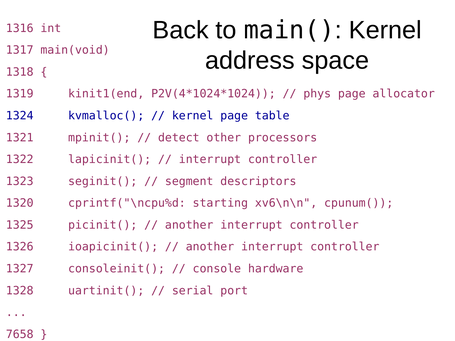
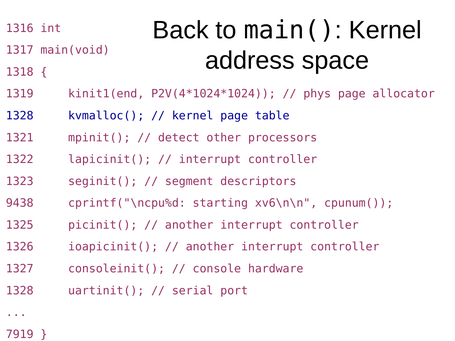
1324 at (20, 116): 1324 -> 1328
1320: 1320 -> 9438
7658: 7658 -> 7919
